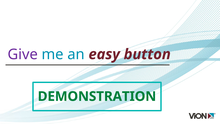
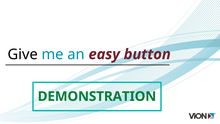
Give colour: purple -> black
